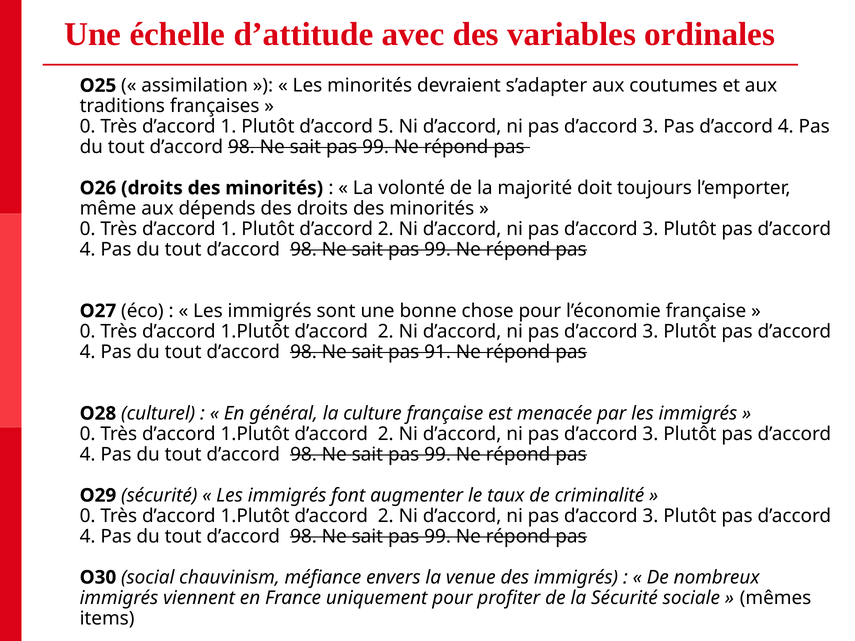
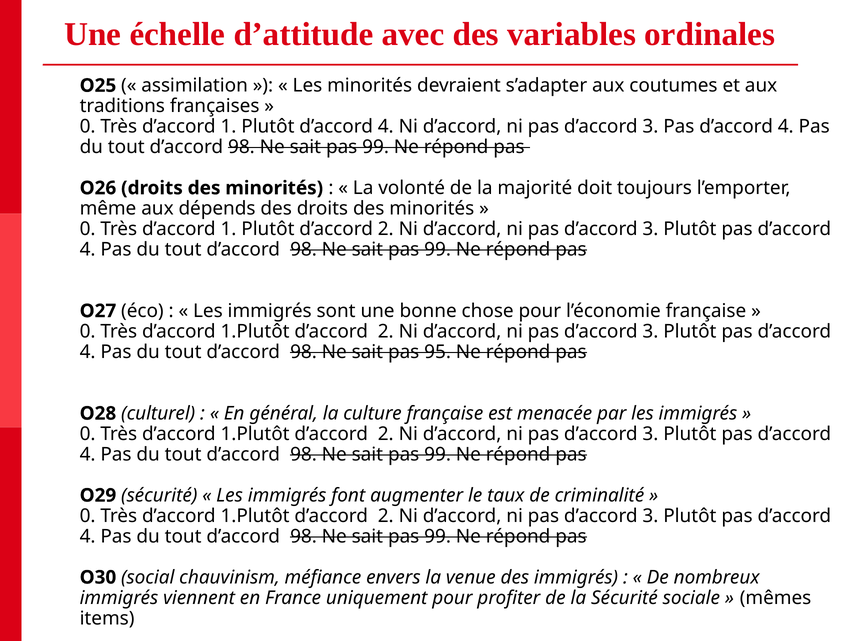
Plutôt d’accord 5: 5 -> 4
91: 91 -> 95
